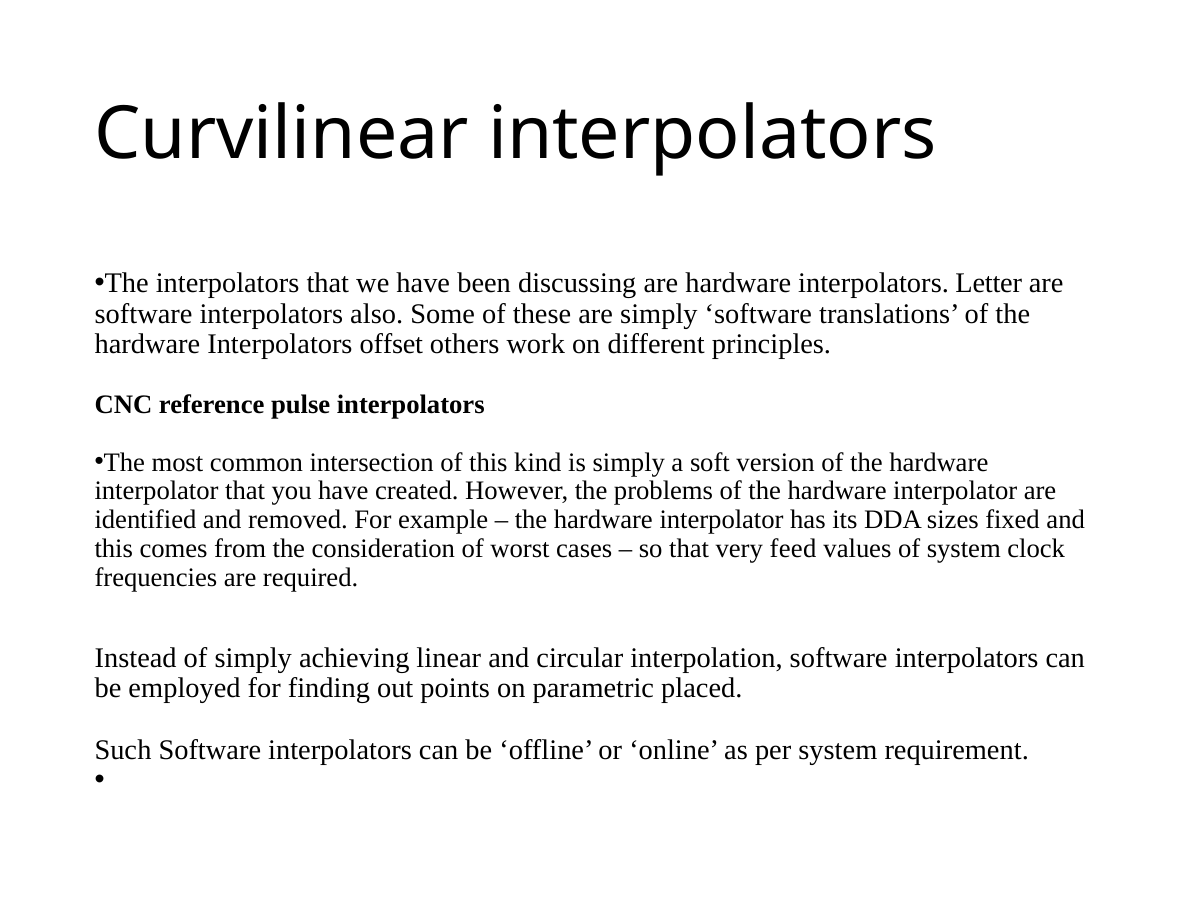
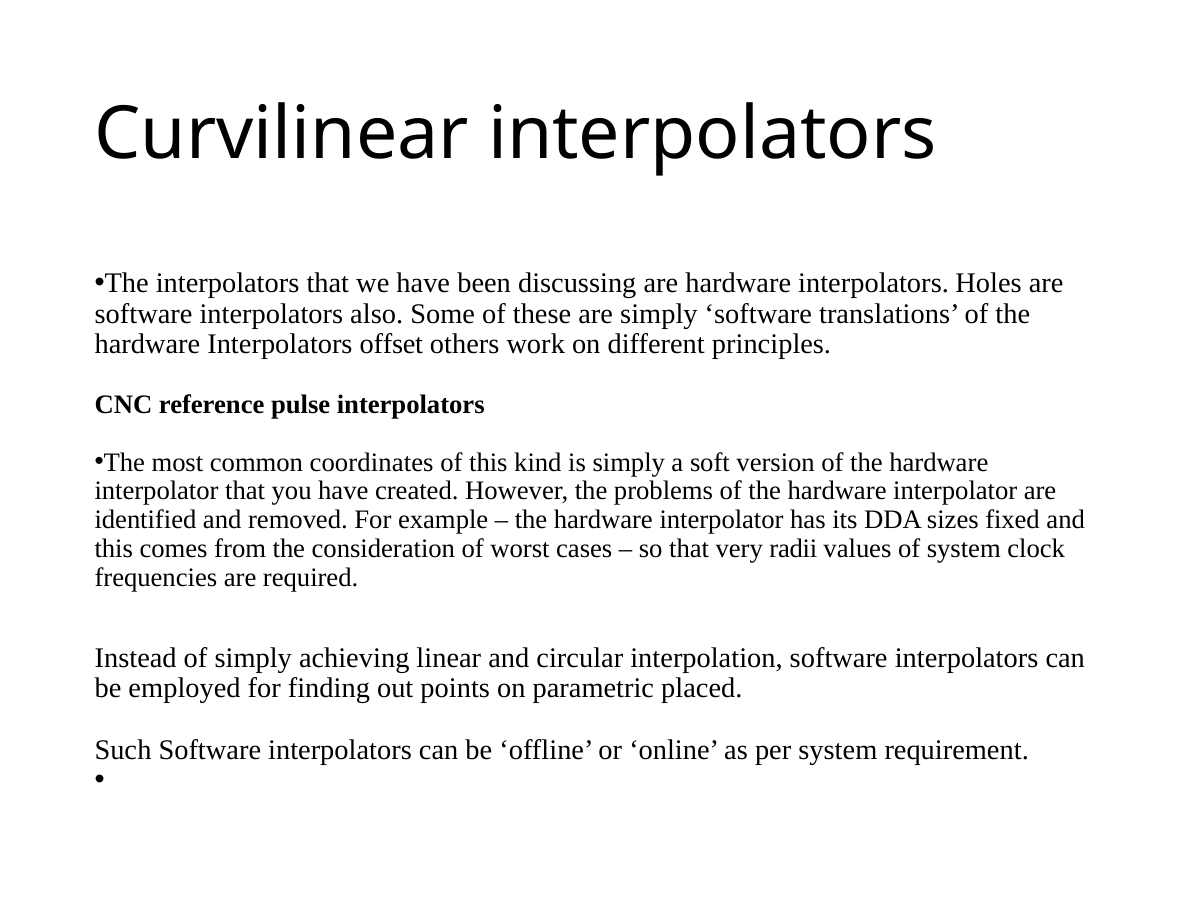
Letter: Letter -> Holes
intersection: intersection -> coordinates
feed: feed -> radii
